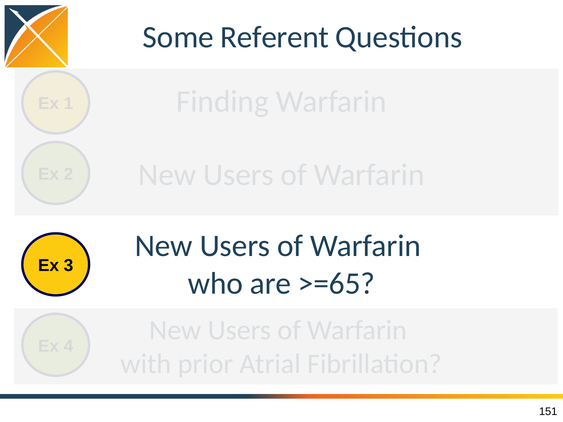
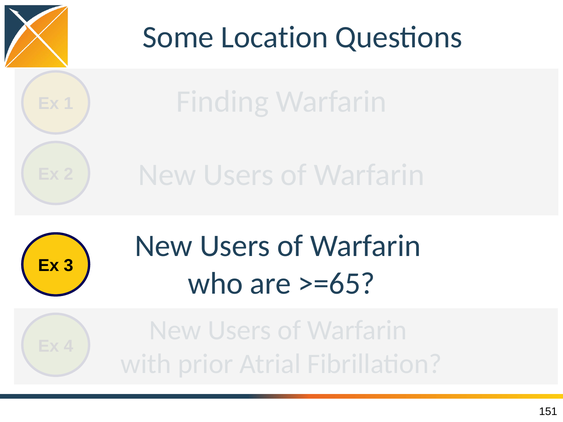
Referent: Referent -> Location
